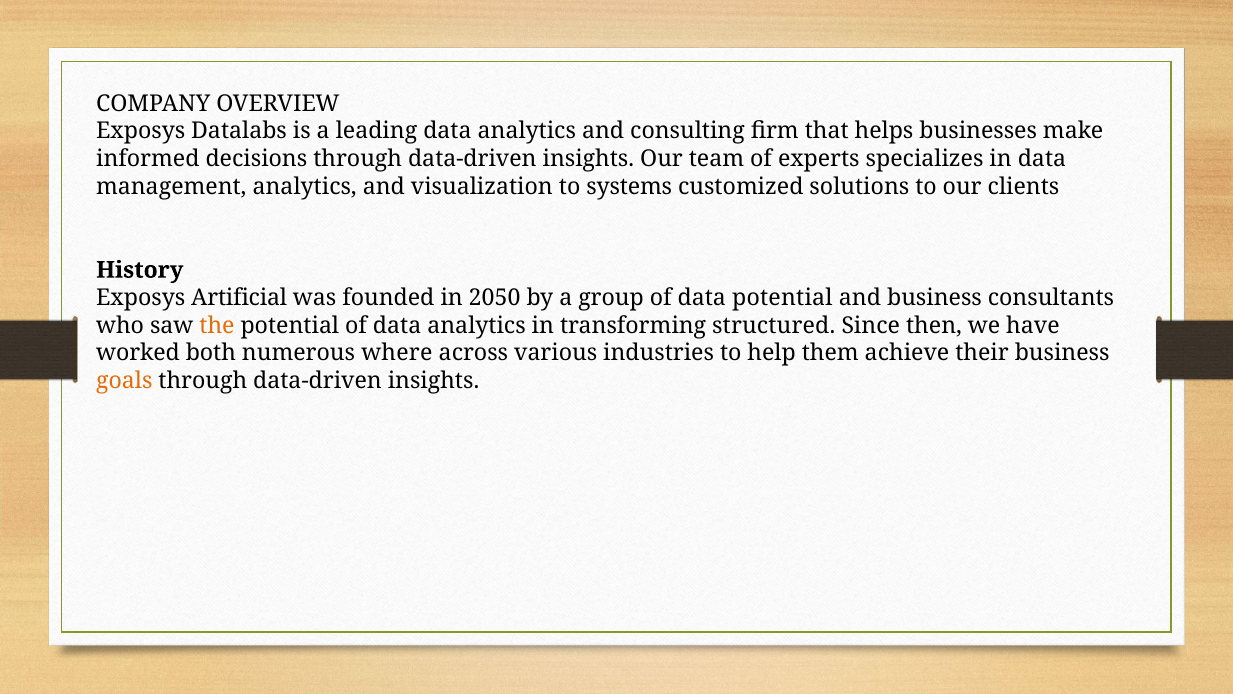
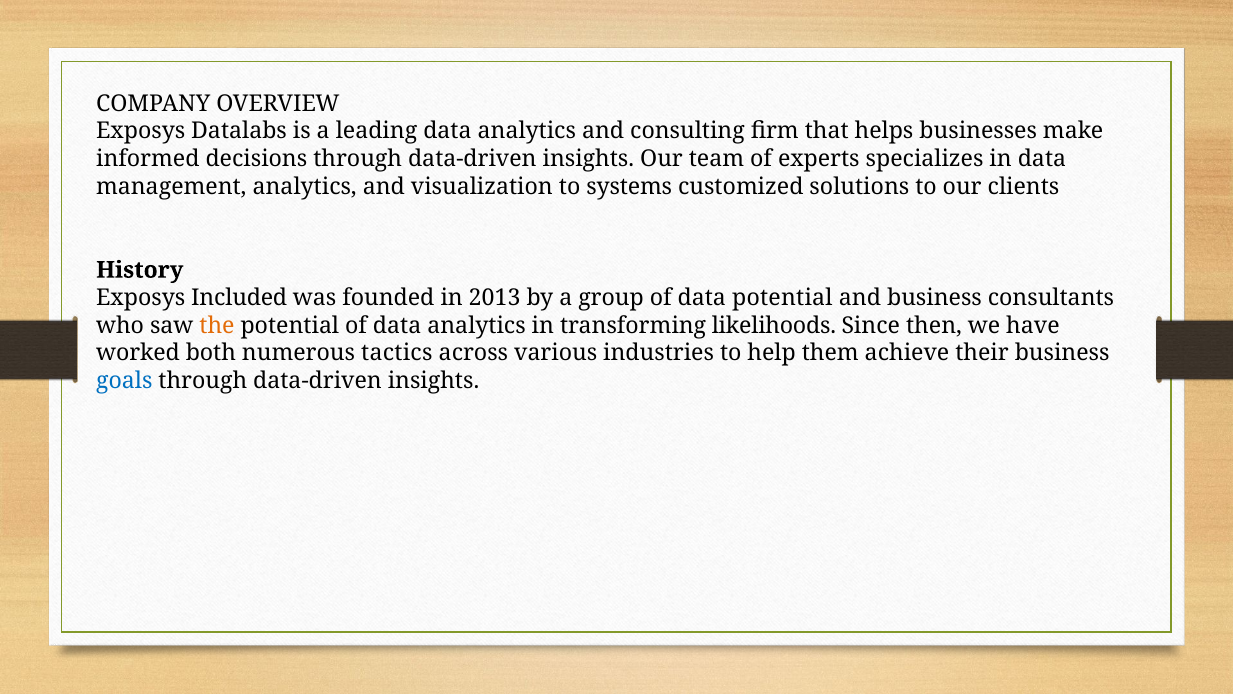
Artificial: Artificial -> Included
2050: 2050 -> 2013
structured: structured -> likelihoods
where: where -> tactics
goals colour: orange -> blue
